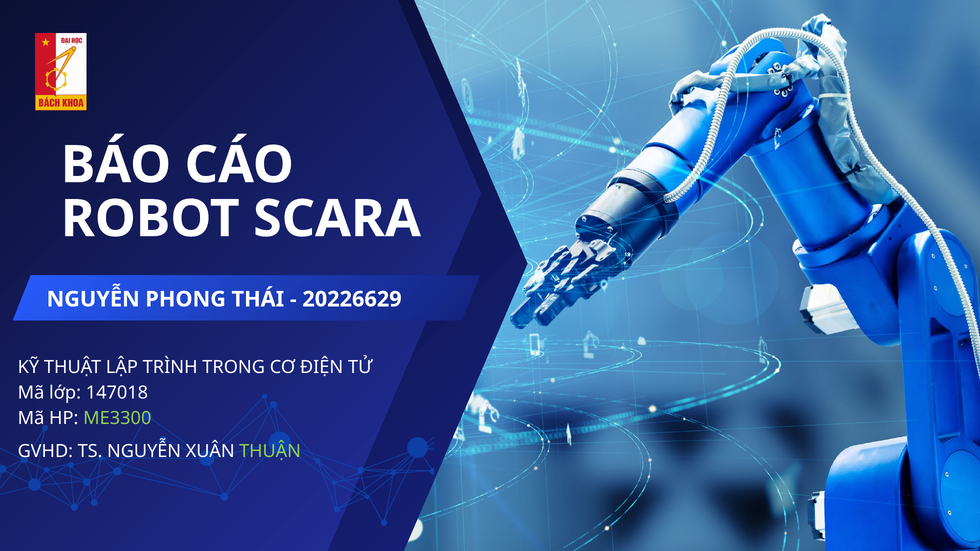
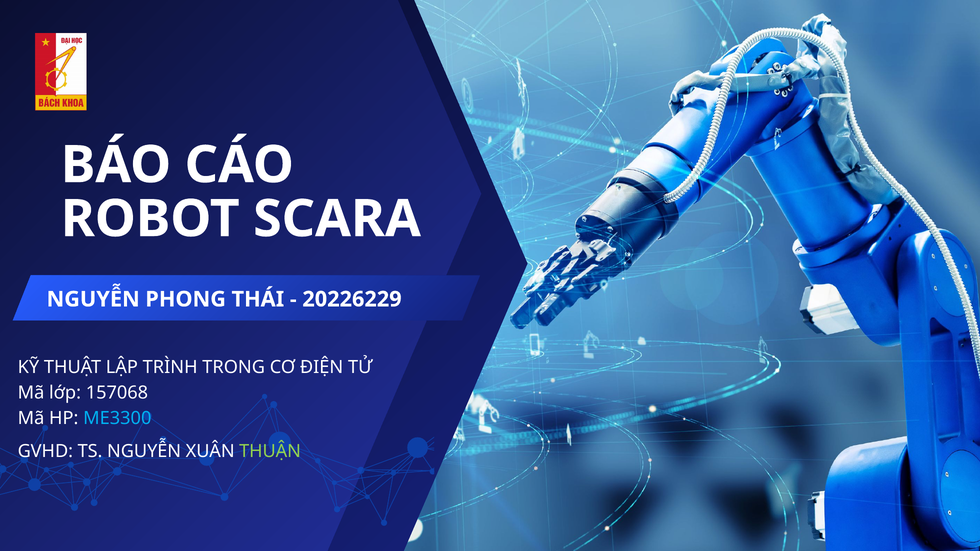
20226629: 20226629 -> 20226229
147018: 147018 -> 157068
ME3300 colour: light green -> light blue
